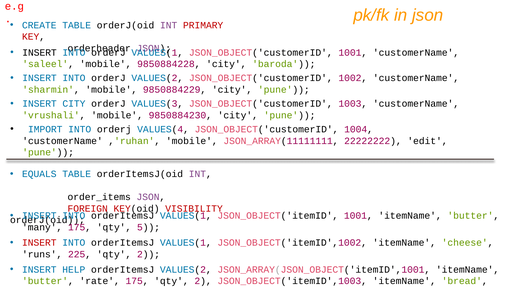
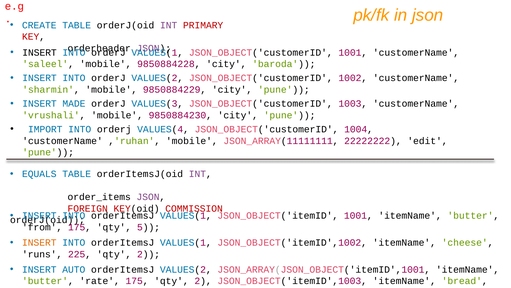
INSERT CITY: CITY -> MADE
VISIBILITY: VISIBILITY -> COMMISSION
many: many -> from
INSERT at (39, 242) colour: red -> orange
HELP: HELP -> AUTO
